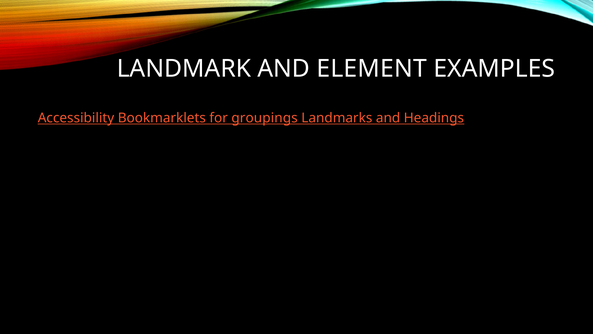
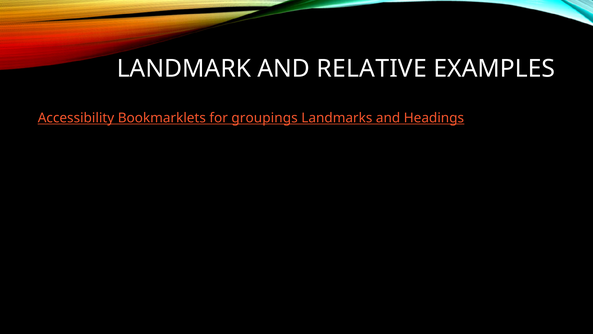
ELEMENT: ELEMENT -> RELATIVE
